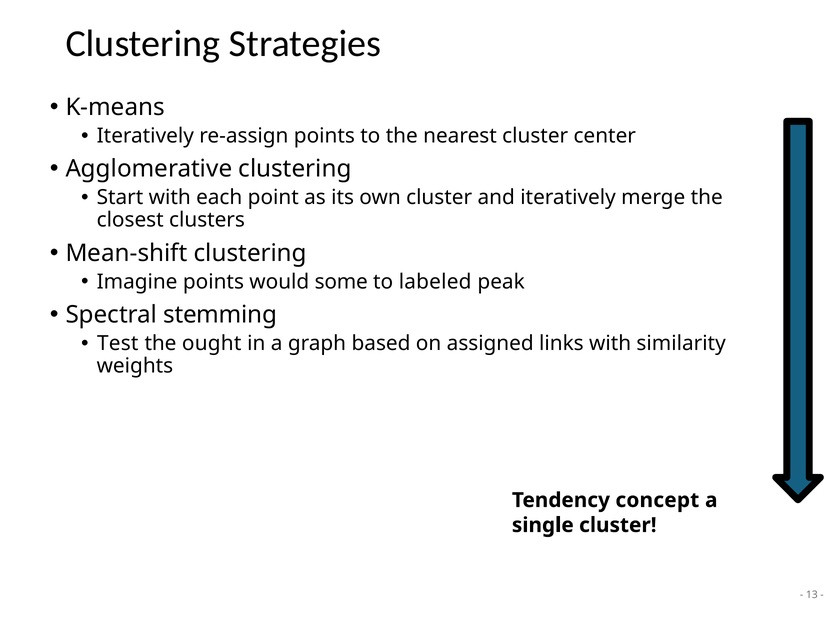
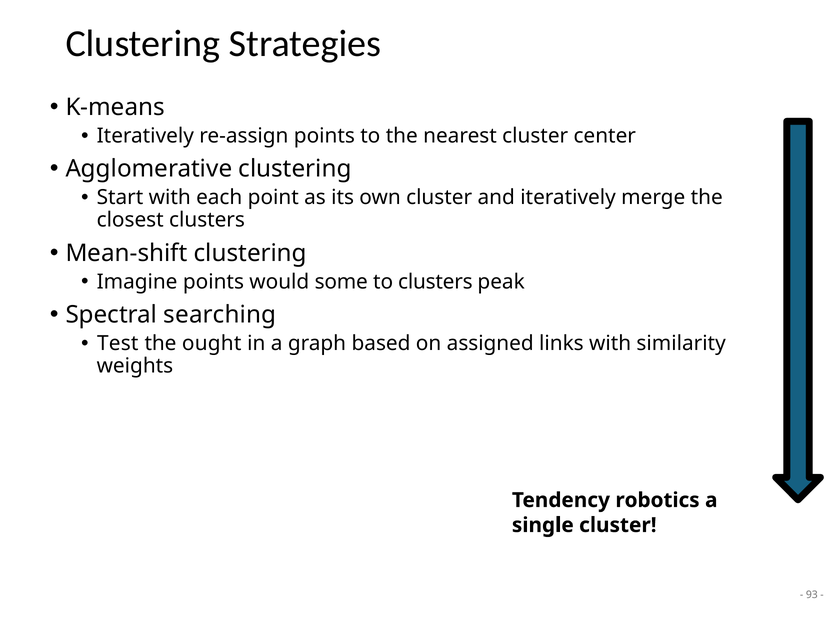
to labeled: labeled -> clusters
stemming: stemming -> searching
concept: concept -> robotics
13: 13 -> 93
